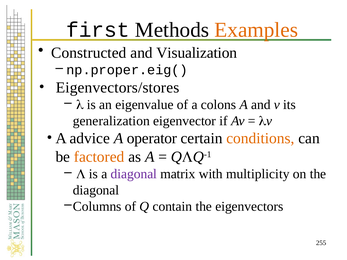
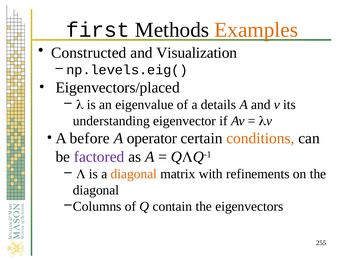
np.proper.eig(: np.proper.eig( -> np.levels.eig(
Eigenvectors/stores: Eigenvectors/stores -> Eigenvectors/placed
colons: colons -> details
generalization: generalization -> understanding
advice: advice -> before
factored colour: orange -> purple
diagonal at (134, 174) colour: purple -> orange
multiplicity: multiplicity -> refinements
